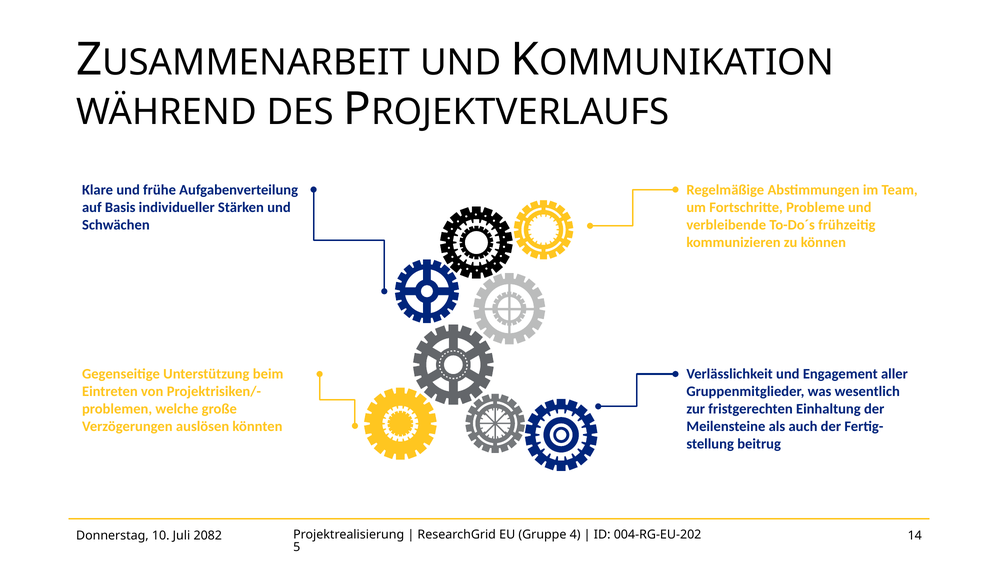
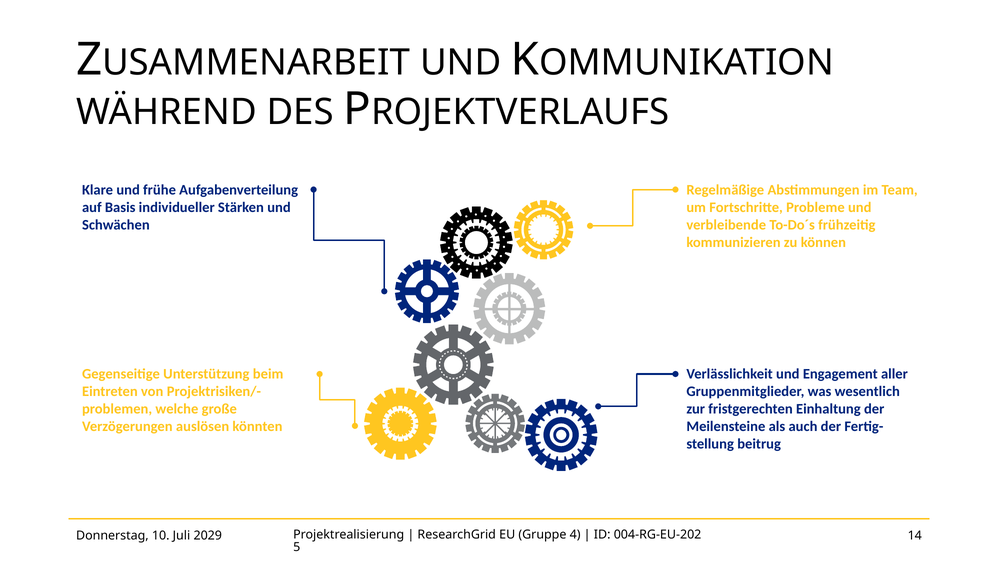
2082: 2082 -> 2029
